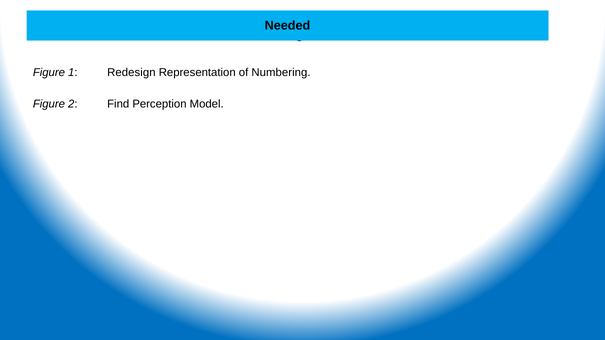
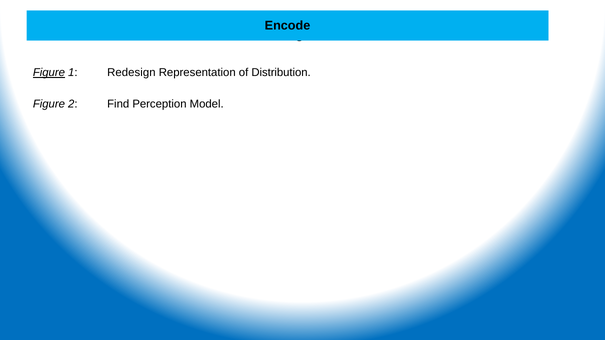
Needed: Needed -> Encode
Figure at (49, 73) underline: none -> present
Numbering: Numbering -> Distribution
